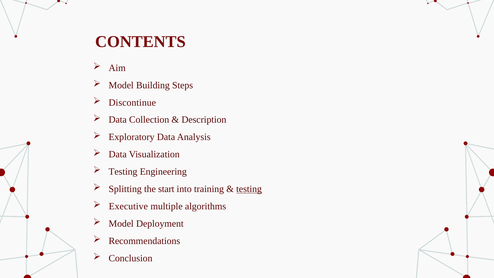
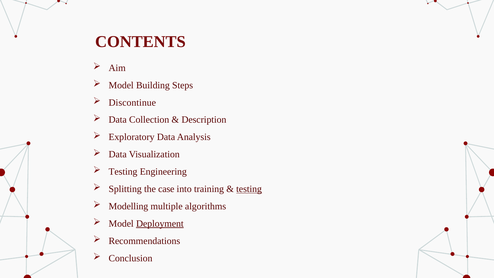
start: start -> case
Executive: Executive -> Modelling
Deployment underline: none -> present
